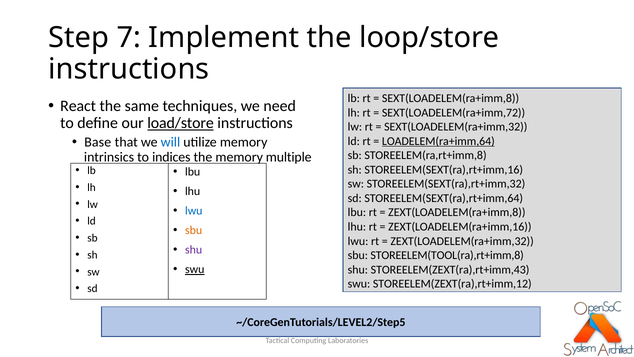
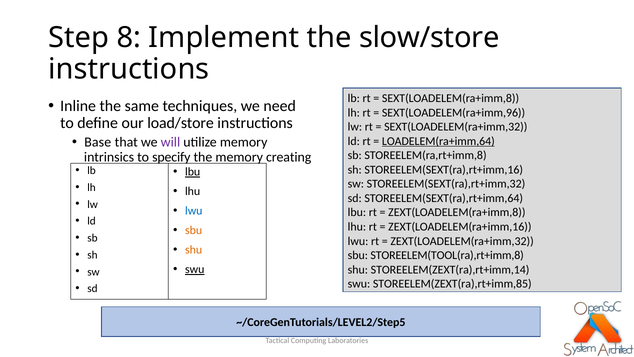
7: 7 -> 8
loop/store: loop/store -> slow/store
React: React -> Inline
SEXT(LOADELEM(ra+imm,72: SEXT(LOADELEM(ra+imm,72 -> SEXT(LOADELEM(ra+imm,96
load/store underline: present -> none
will colour: blue -> purple
indices: indices -> specify
multiple: multiple -> creating
lbu at (193, 172) underline: none -> present
shu at (194, 250) colour: purple -> orange
STOREELEM(ZEXT(ra),rt+imm,43: STOREELEM(ZEXT(ra),rt+imm,43 -> STOREELEM(ZEXT(ra),rt+imm,14
STOREELEM(ZEXT(ra),rt+imm,12: STOREELEM(ZEXT(ra),rt+imm,12 -> STOREELEM(ZEXT(ra),rt+imm,85
